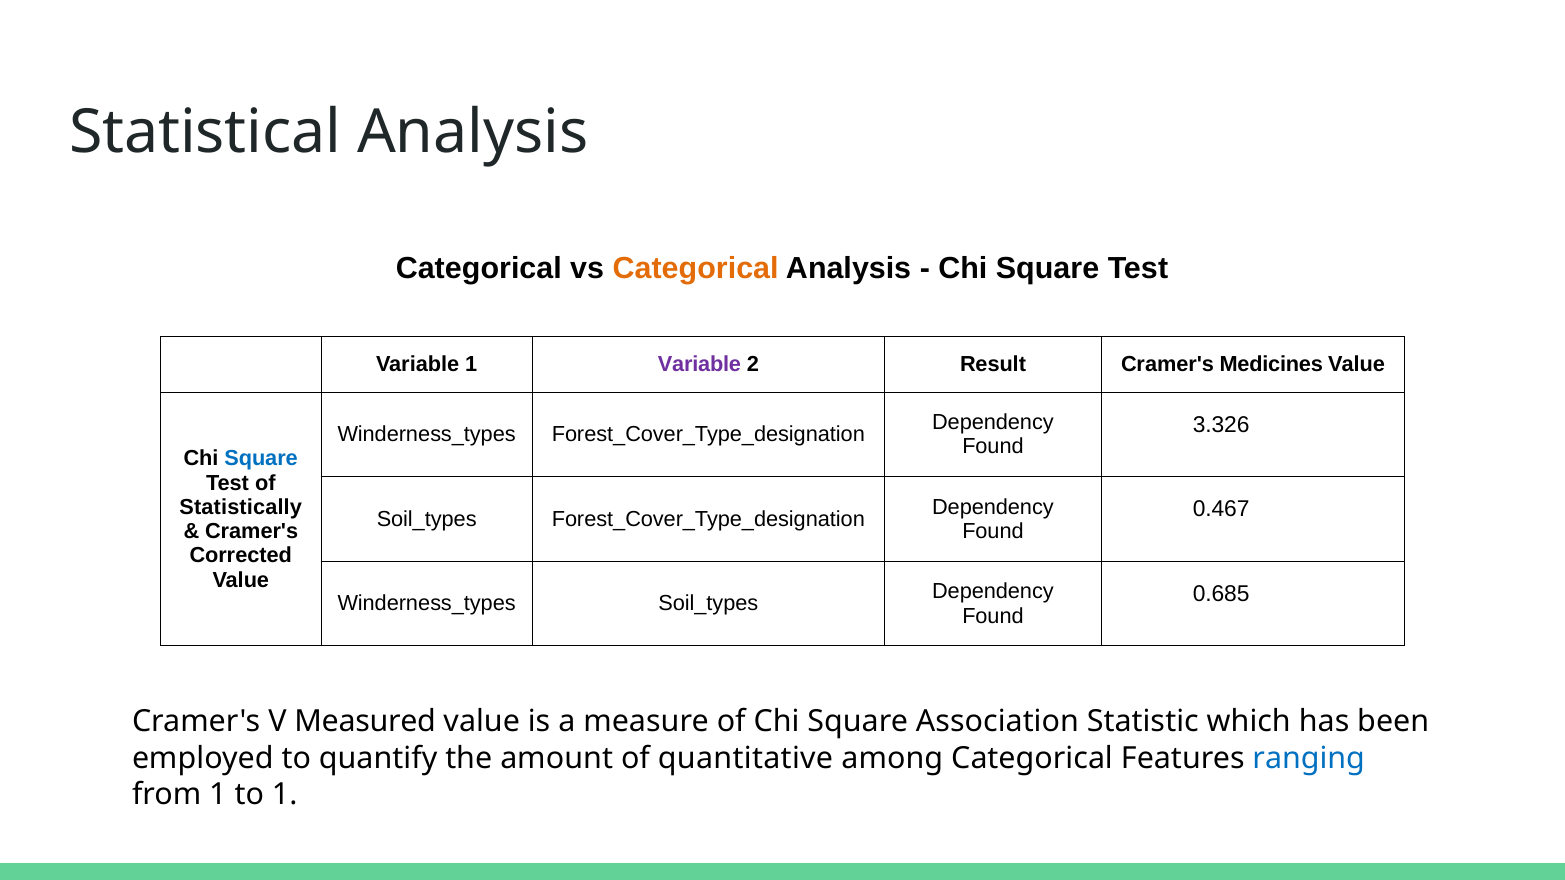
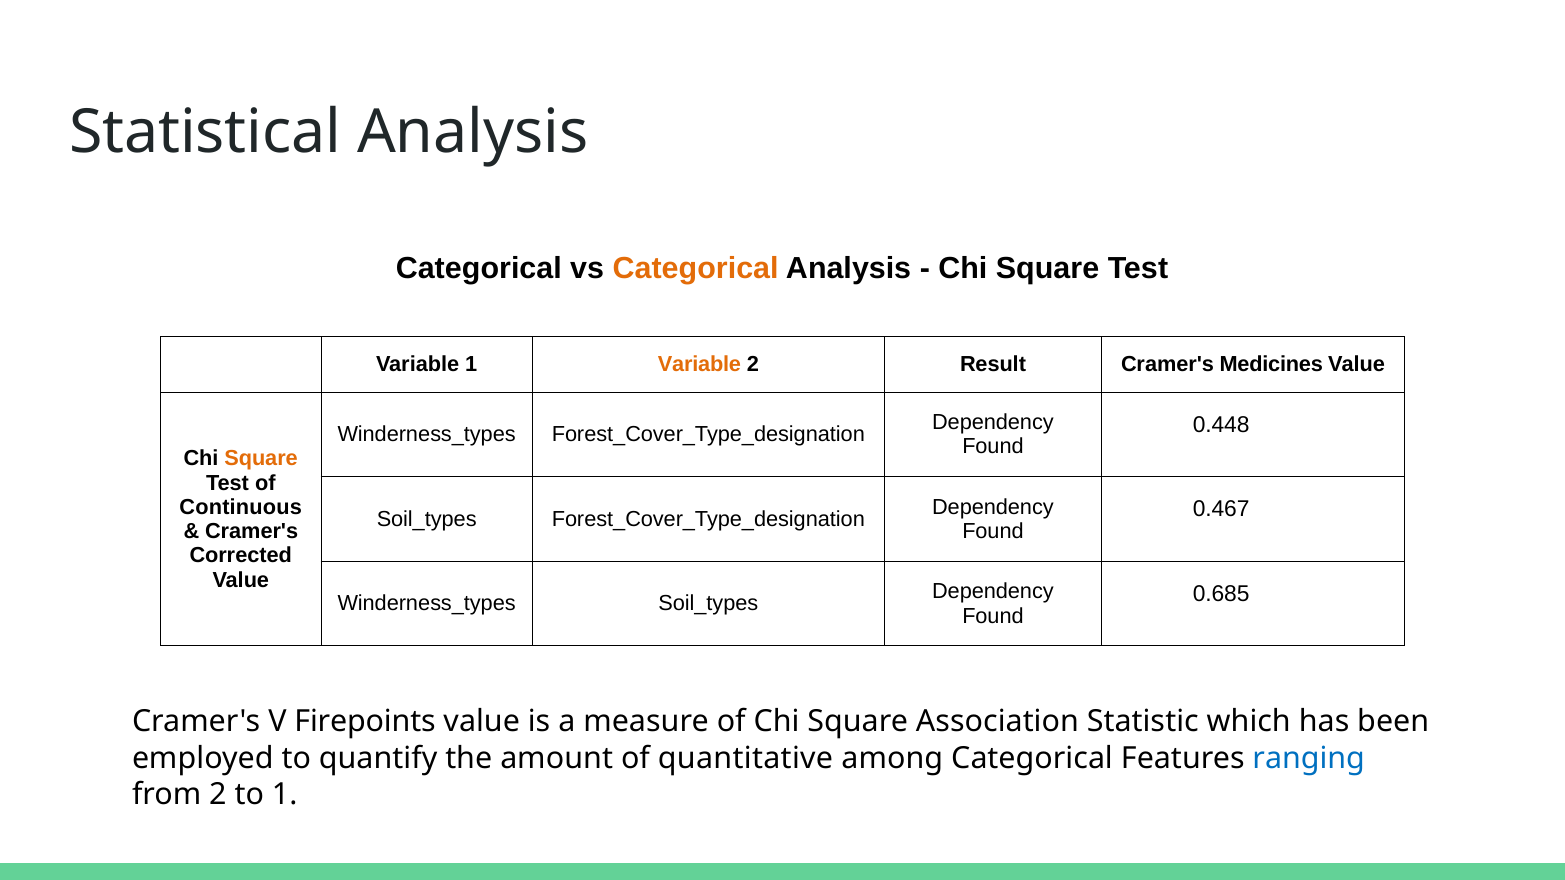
Variable at (699, 365) colour: purple -> orange
3.326: 3.326 -> 0.448
Square at (261, 459) colour: blue -> orange
Statistically: Statistically -> Continuous
Measured: Measured -> Firepoints
from 1: 1 -> 2
